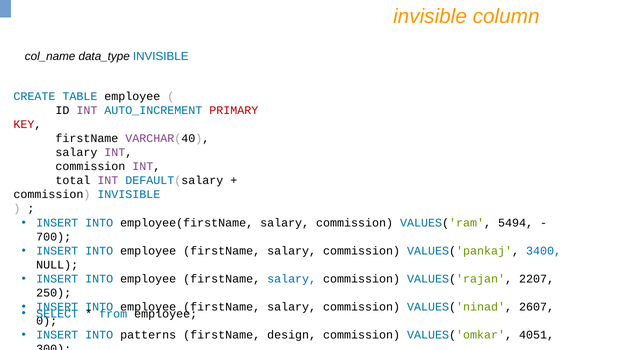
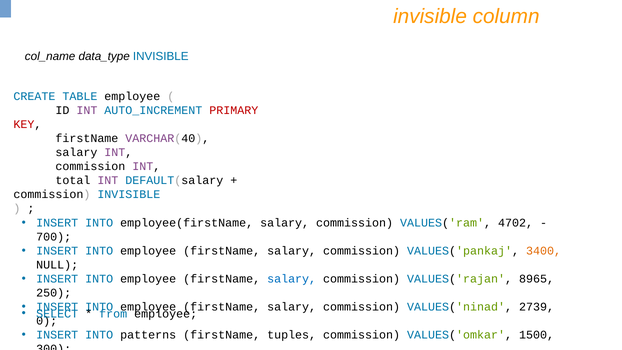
5494: 5494 -> 4702
3400 colour: blue -> orange
2207: 2207 -> 8965
2607: 2607 -> 2739
design: design -> tuples
4051: 4051 -> 1500
